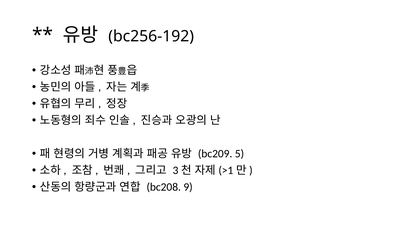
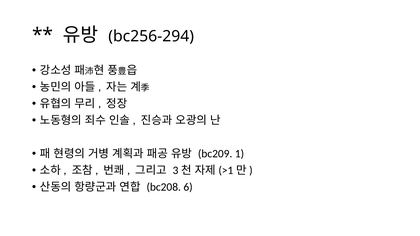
bc256-192: bc256-192 -> bc256-294
5: 5 -> 1
9: 9 -> 6
